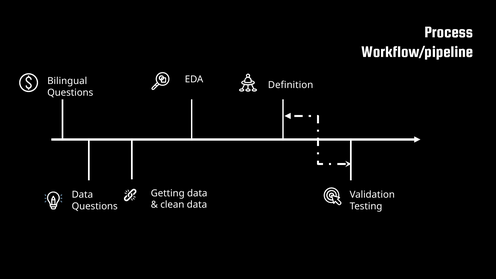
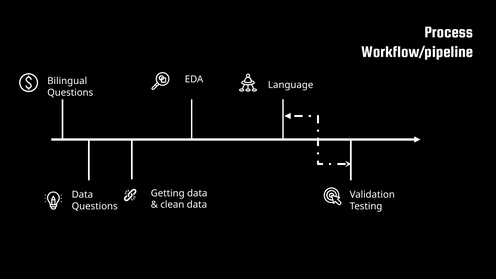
Definition: Definition -> Language
